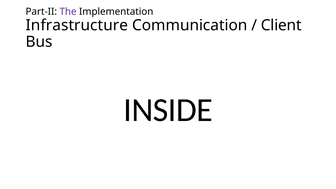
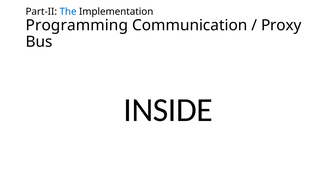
The colour: purple -> blue
Infrastructure: Infrastructure -> Programming
Client: Client -> Proxy
